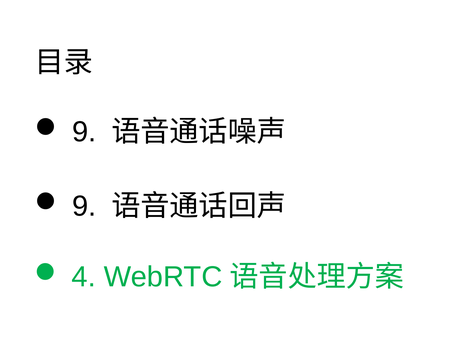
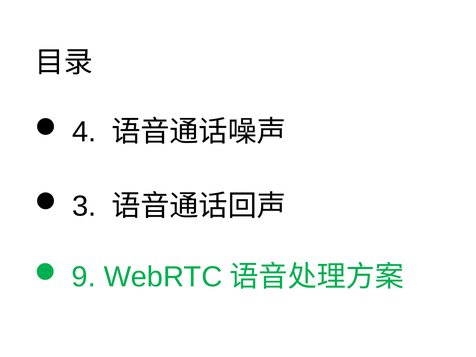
9 at (84, 132): 9 -> 4
9 at (84, 206): 9 -> 3
4: 4 -> 9
